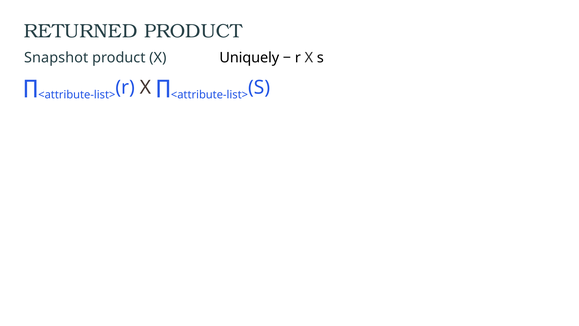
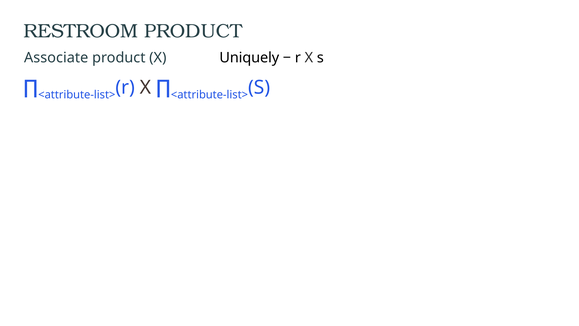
RETURNED: RETURNED -> RESTROOM
Snapshot: Snapshot -> Associate
